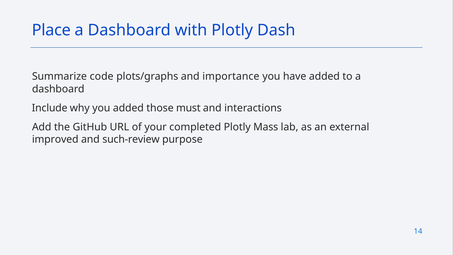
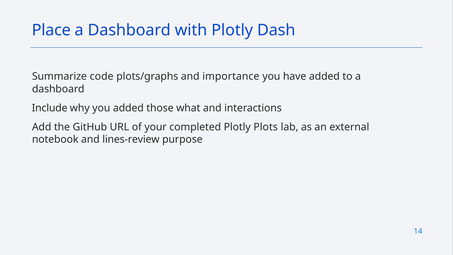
must: must -> what
Mass: Mass -> Plots
improved: improved -> notebook
such-review: such-review -> lines-review
